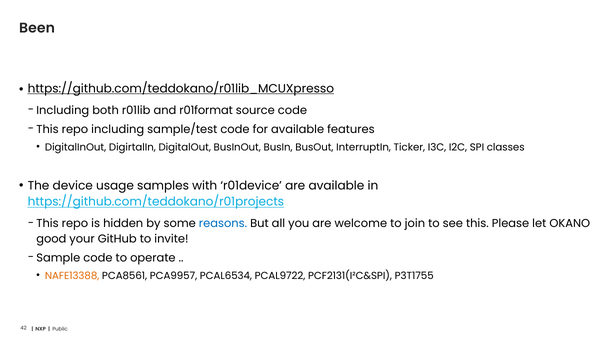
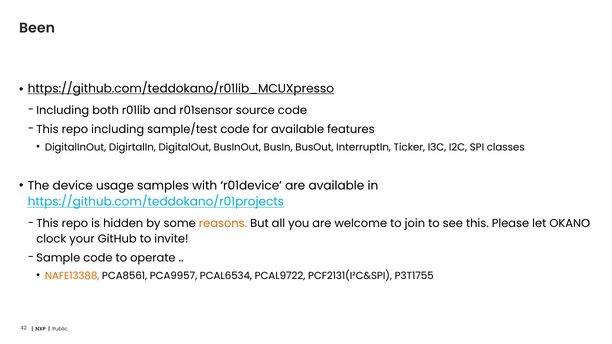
r01format: r01format -> r01sensor
reasons colour: blue -> orange
good: good -> clock
